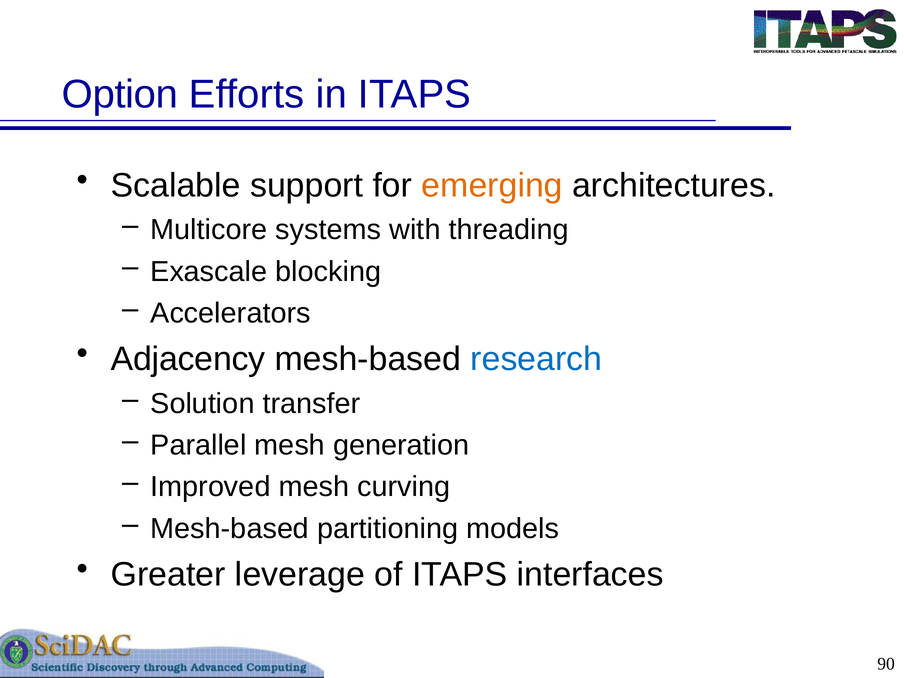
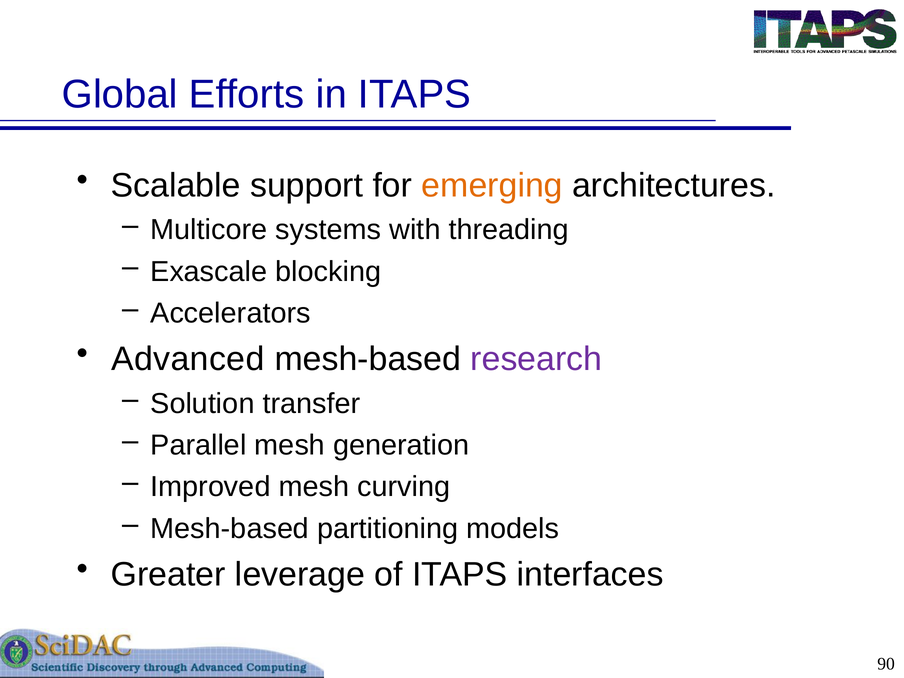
Option: Option -> Global
Adjacency: Adjacency -> Advanced
research colour: blue -> purple
